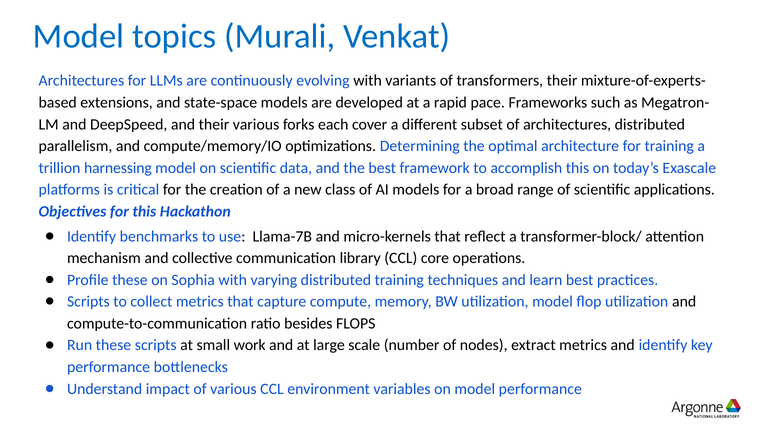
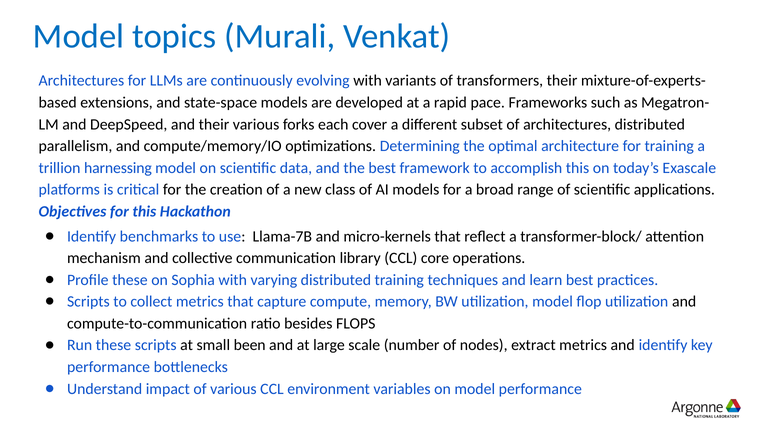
work: work -> been
